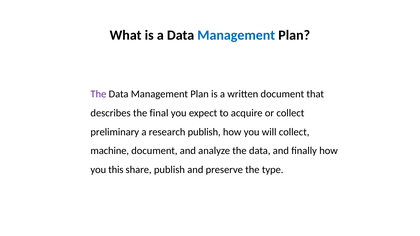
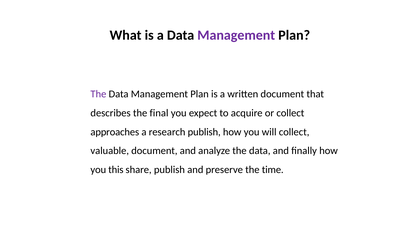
Management at (236, 35) colour: blue -> purple
preliminary: preliminary -> approaches
machine: machine -> valuable
type: type -> time
